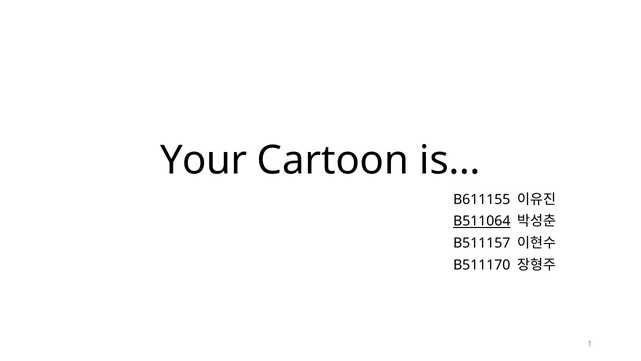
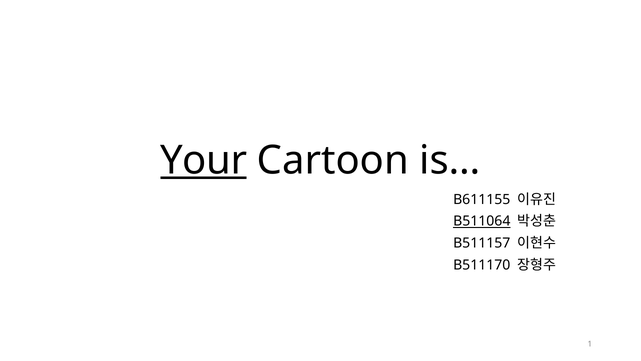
Your underline: none -> present
